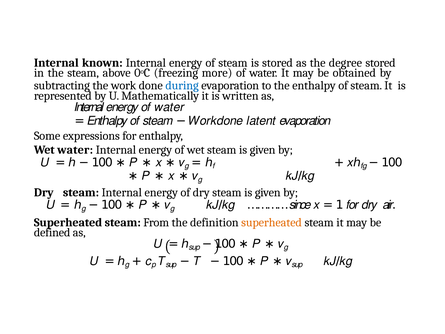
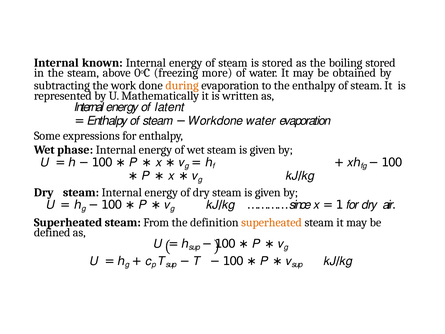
degree: degree -> boiling
during colour: blue -> orange
𝑤𝑎𝑡𝑒𝑟: 𝑤𝑎𝑡𝑒𝑟 -> 𝑙𝑎𝑡𝑒𝑛𝑡
𝑙𝑎𝑡𝑒𝑛𝑡: 𝑙𝑎𝑡𝑒𝑛𝑡 -> 𝑤𝑎𝑡𝑒𝑟
Wet water: water -> phase
